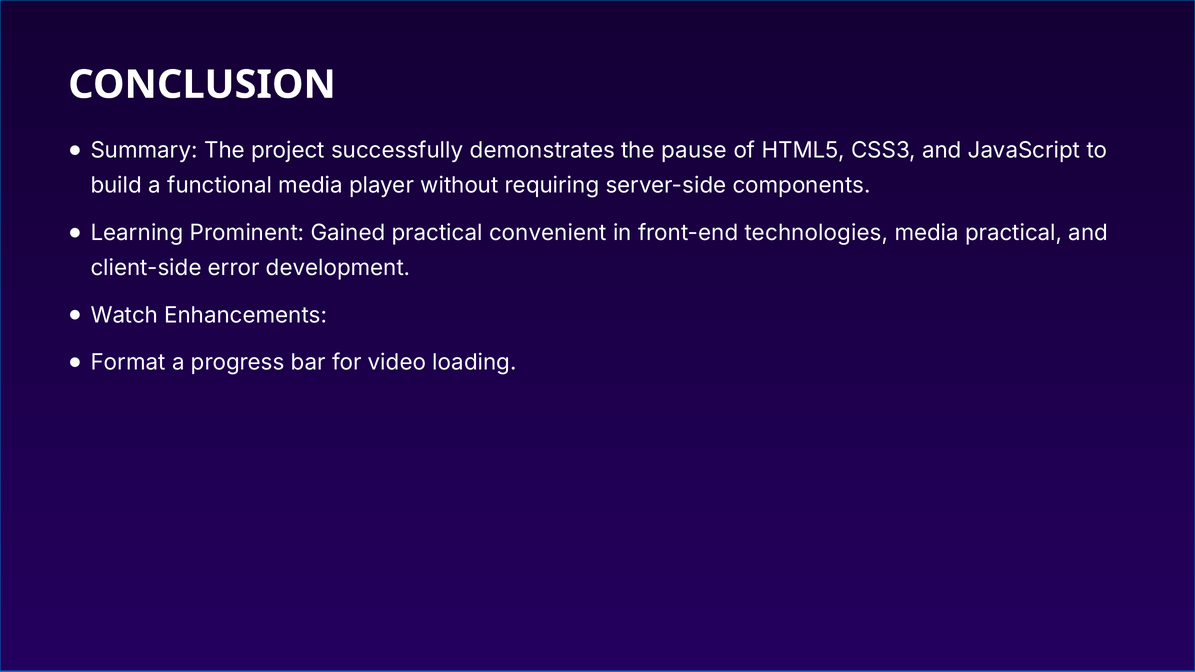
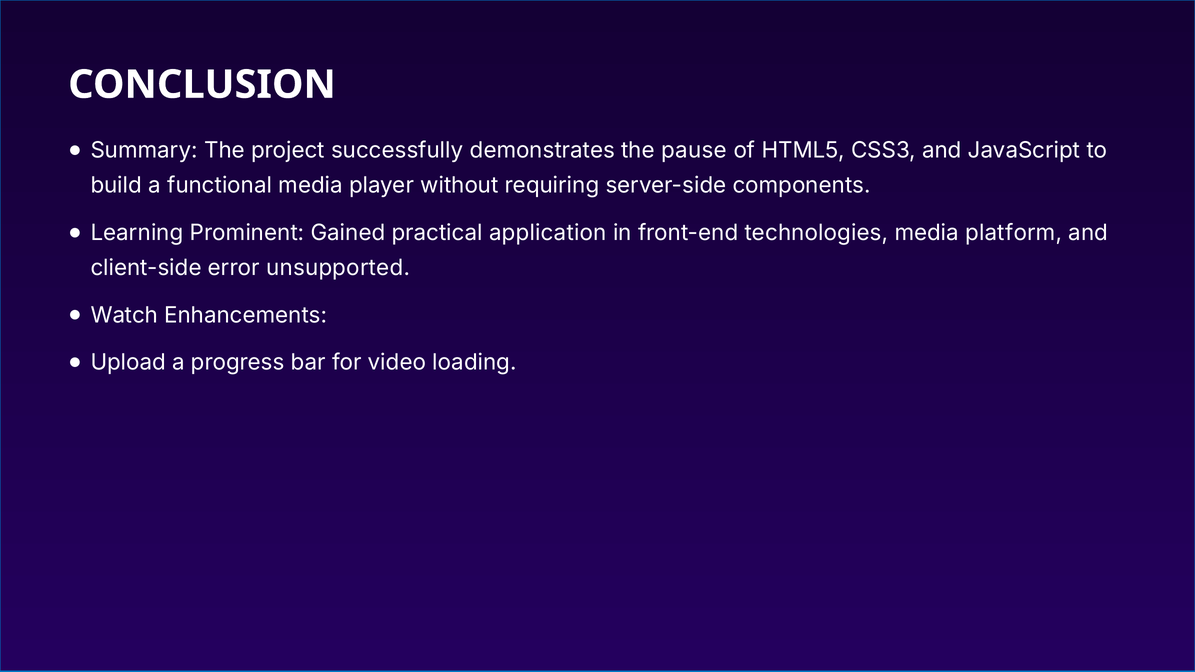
convenient: convenient -> application
media practical: practical -> platform
development: development -> unsupported
Format: Format -> Upload
